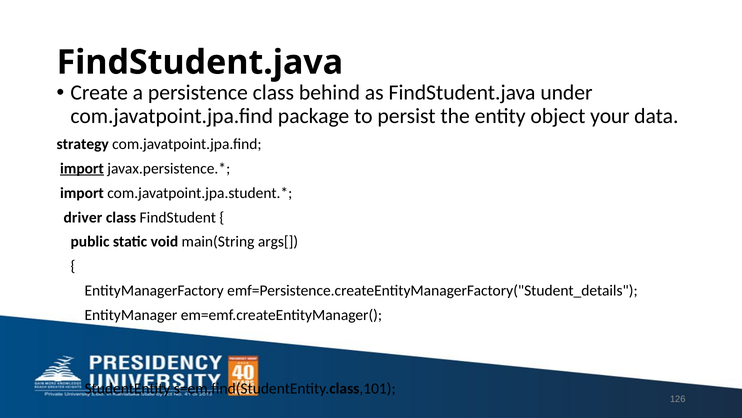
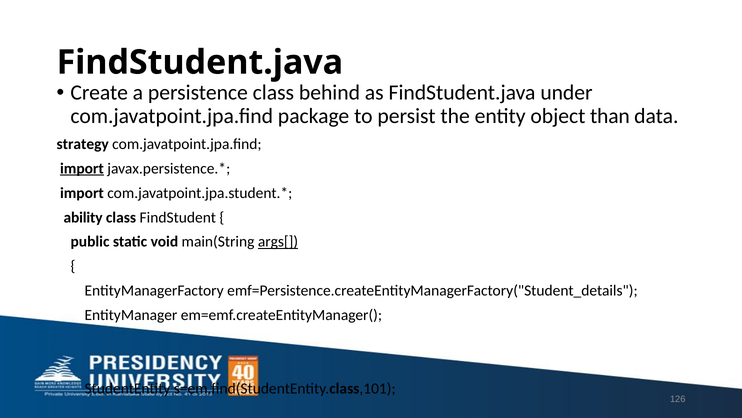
your: your -> than
driver: driver -> ability
args[ underline: none -> present
